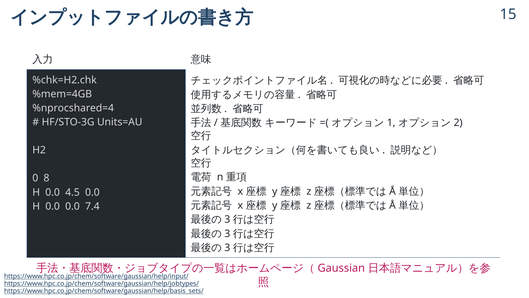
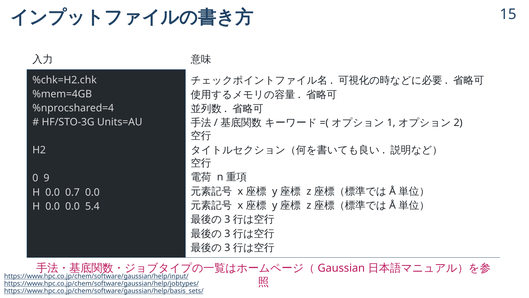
8: 8 -> 9
4.5: 4.5 -> 0.7
7.4: 7.4 -> 5.4
